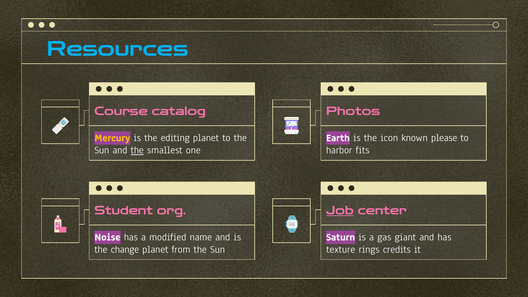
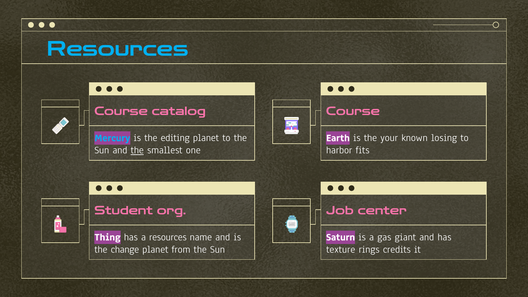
Photos at (353, 111): Photos -> Course
Mercury colour: yellow -> light blue
icon: icon -> your
please: please -> losing
Job underline: present -> none
Noise: Noise -> Thing
a modified: modified -> resources
